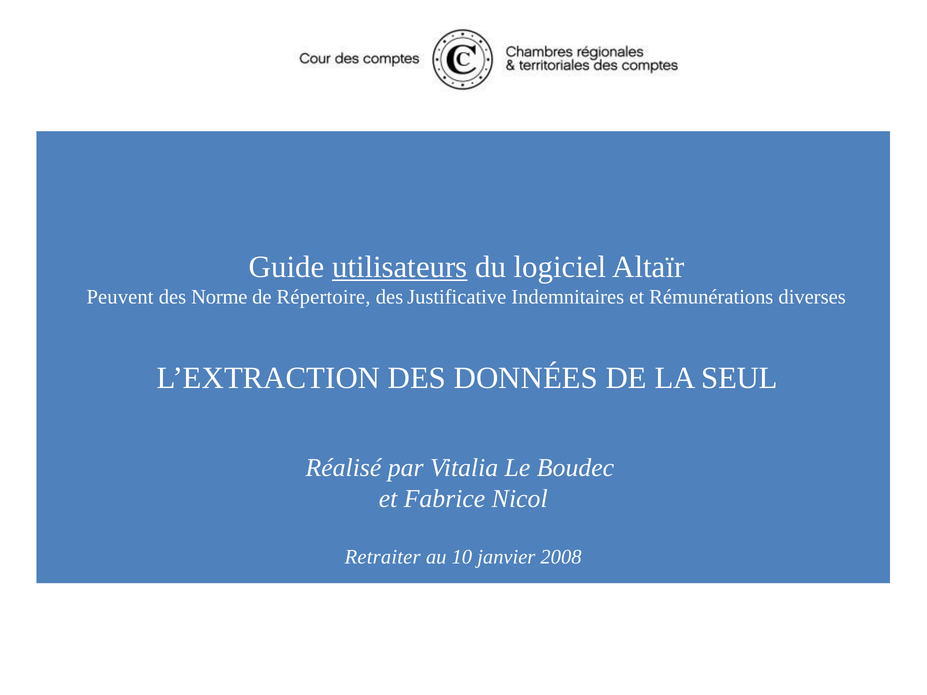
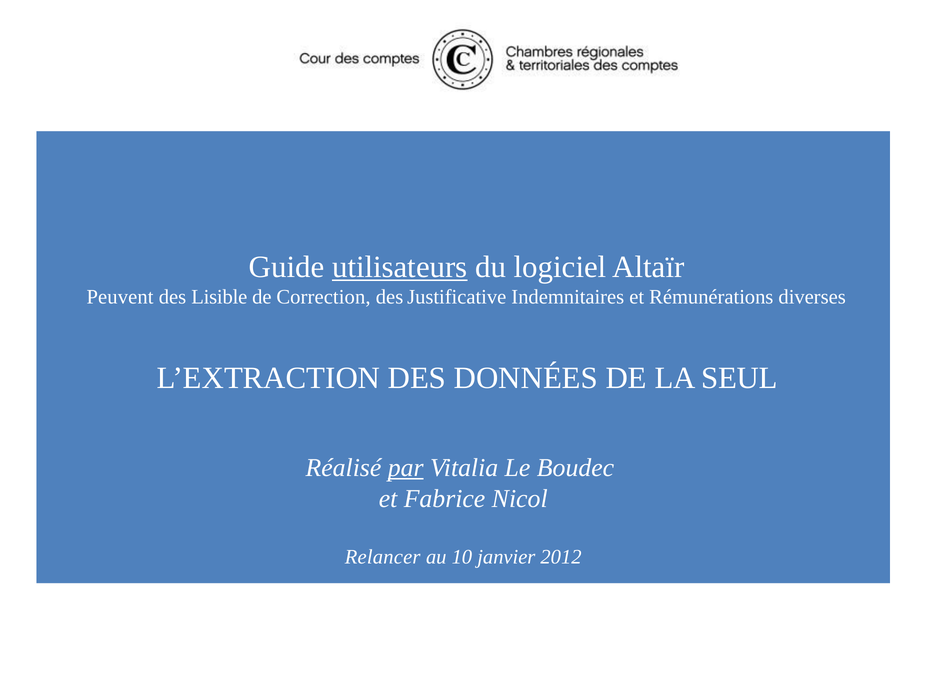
Norme: Norme -> Lisible
Répertoire: Répertoire -> Correction
par underline: none -> present
Retraiter: Retraiter -> Relancer
2008: 2008 -> 2012
